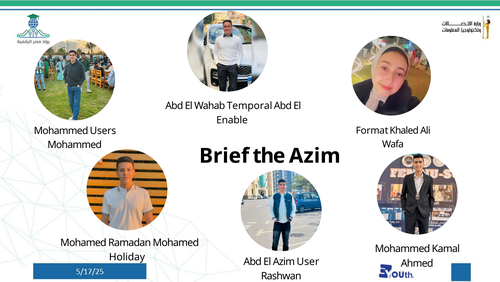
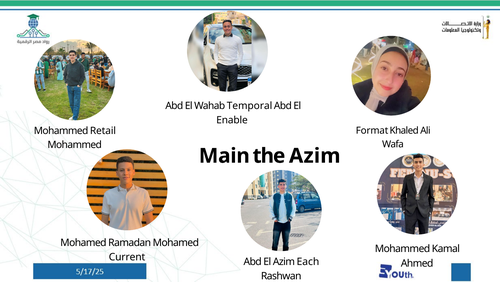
Users: Users -> Retail
Brief: Brief -> Main
Holiday: Holiday -> Current
User: User -> Each
